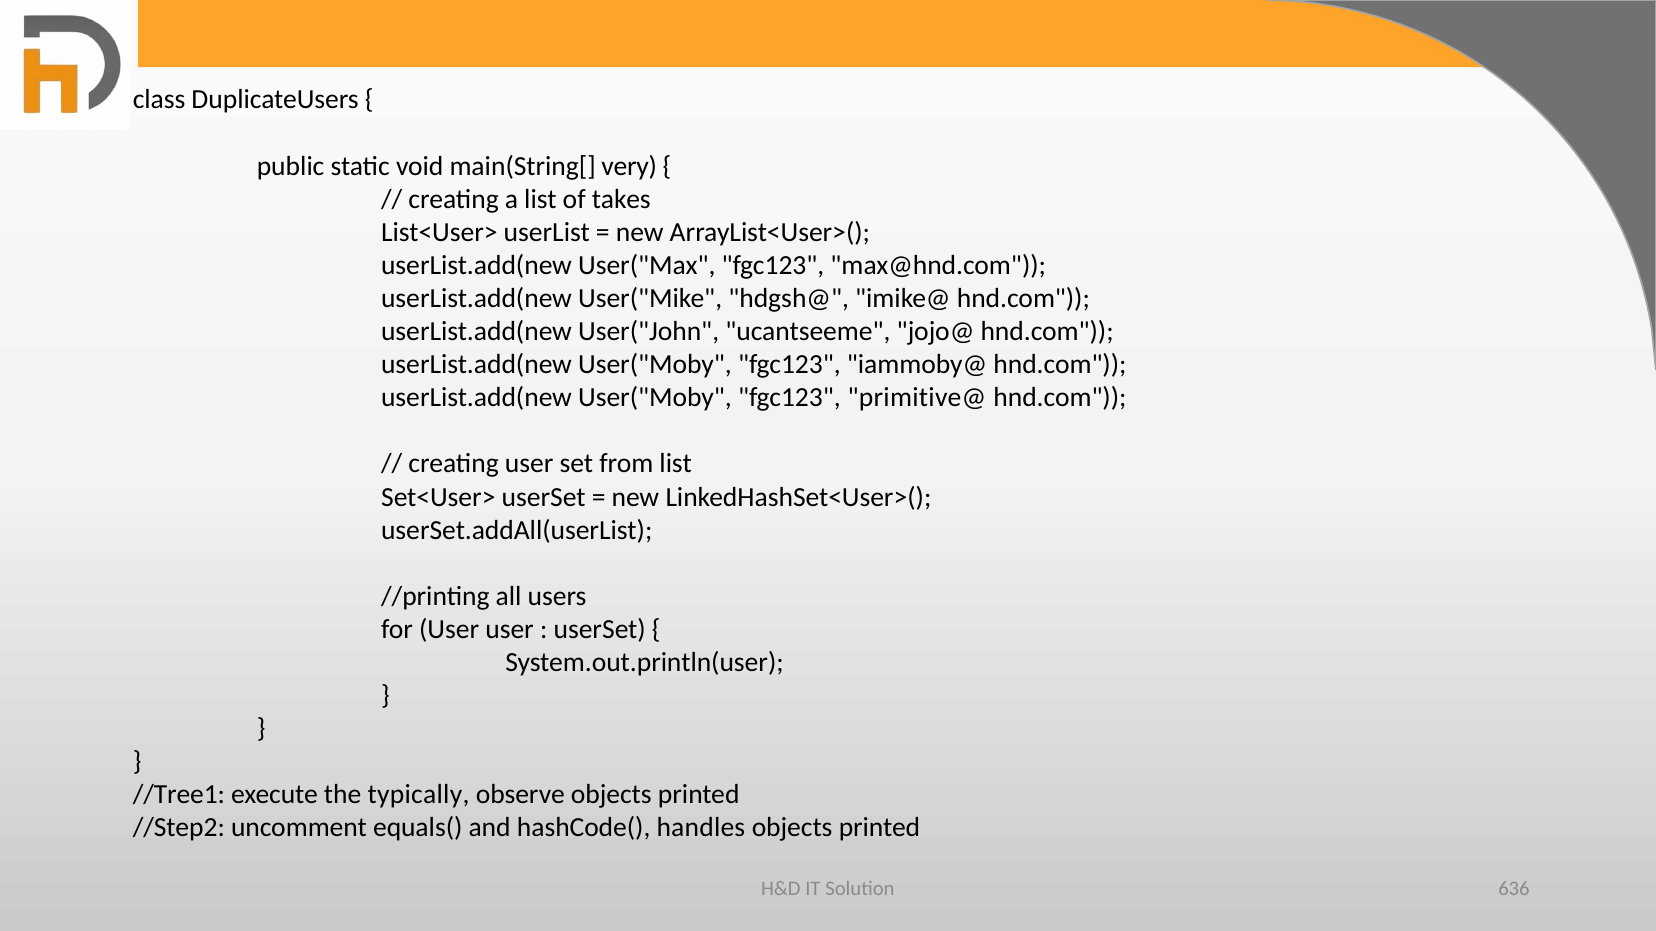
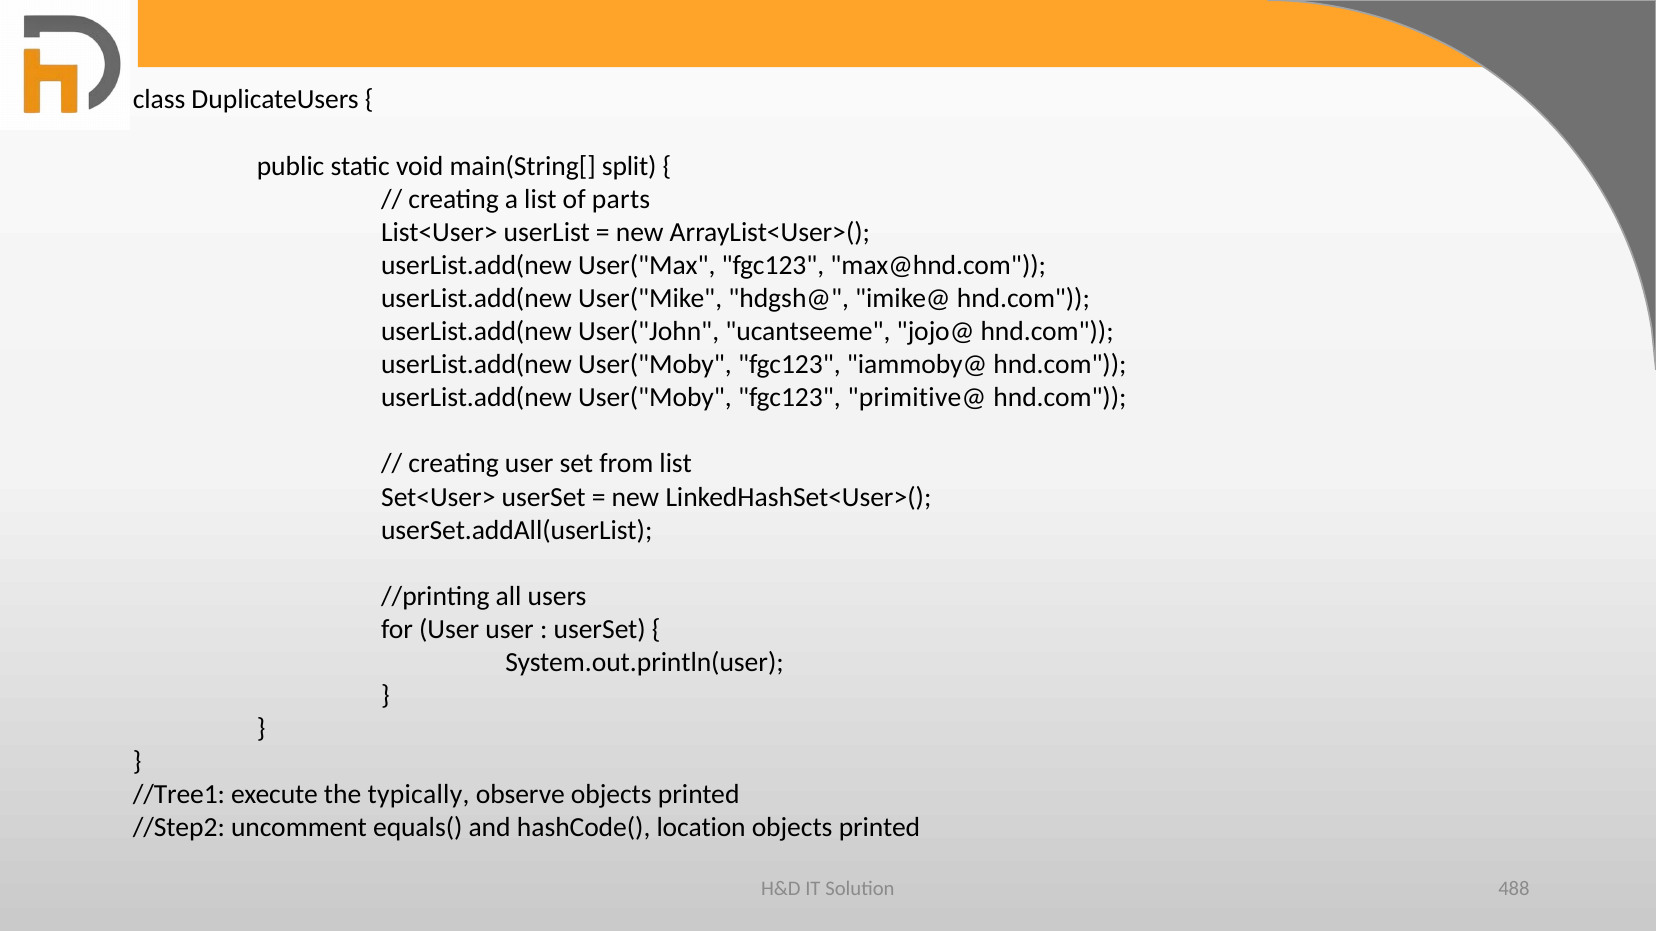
very: very -> split
takes: takes -> parts
handles: handles -> location
636: 636 -> 488
